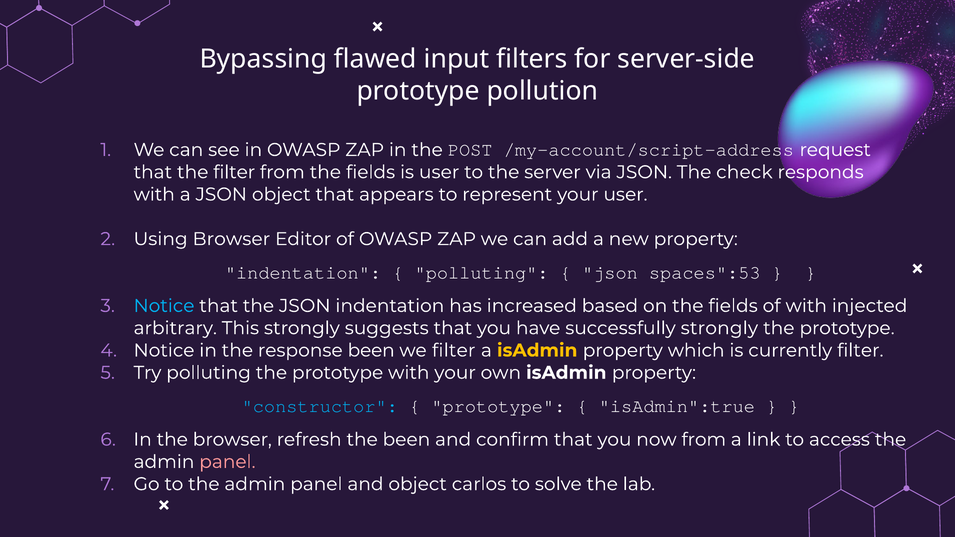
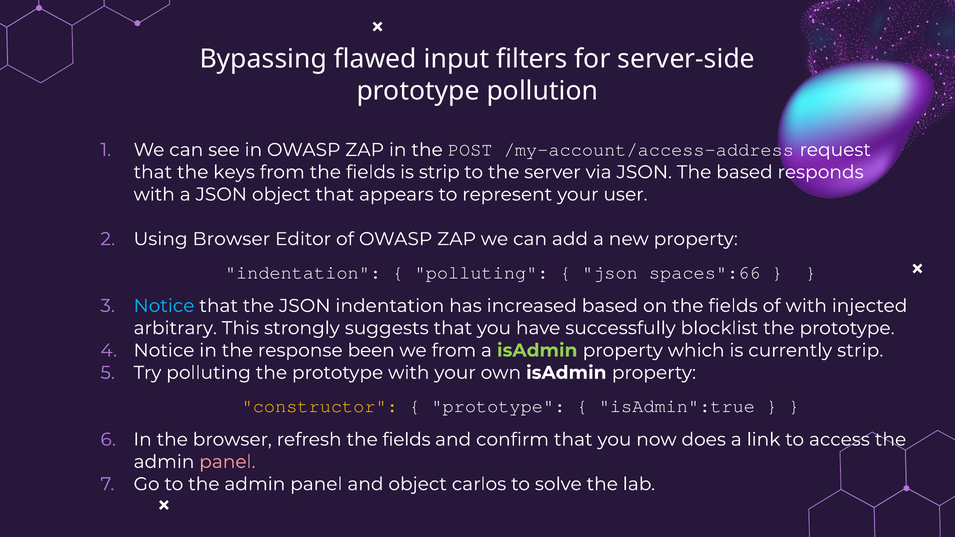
/my-account/script-address: /my-account/script-address -> /my-account/access-address
the filter: filter -> keys
is user: user -> strip
The check: check -> based
spaces":53: spaces":53 -> spaces":66
successfully strongly: strongly -> blocklist
we filter: filter -> from
isAdmin at (537, 351) colour: yellow -> light green
currently filter: filter -> strip
constructor colour: light blue -> yellow
refresh the been: been -> fields
now from: from -> does
